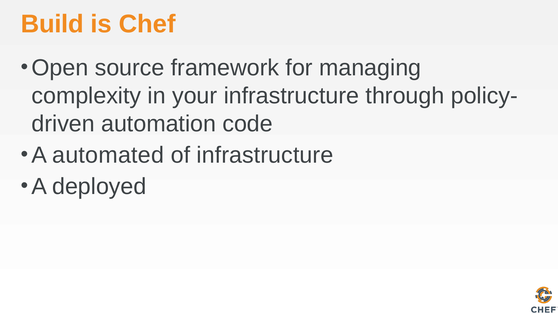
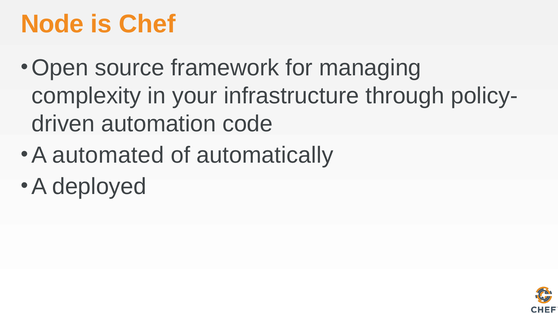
Build: Build -> Node
of infrastructure: infrastructure -> automatically
